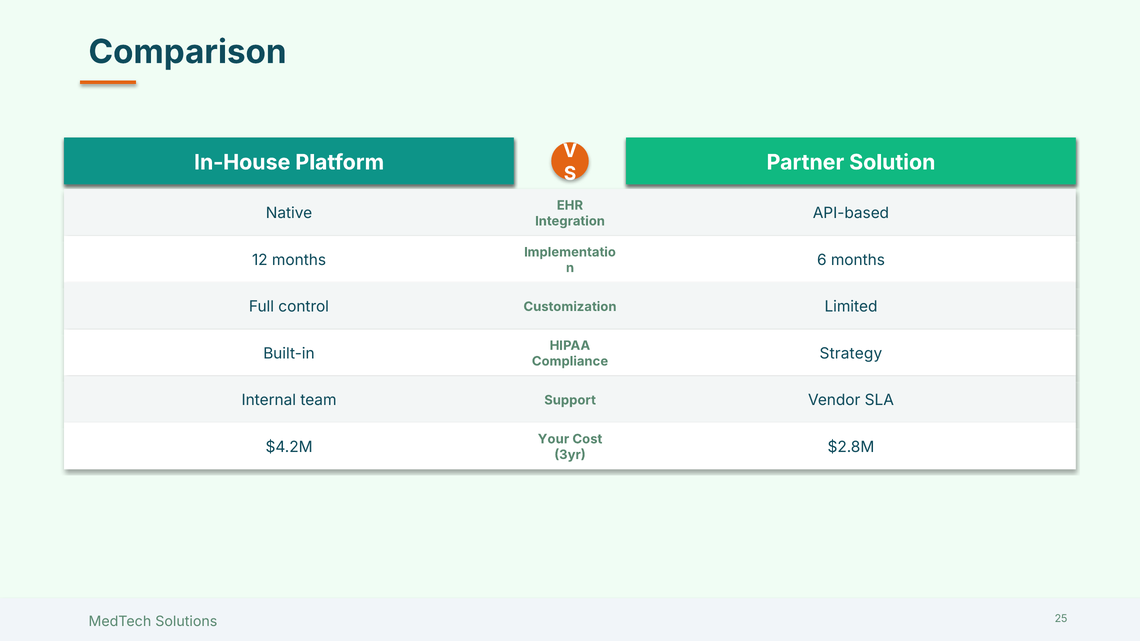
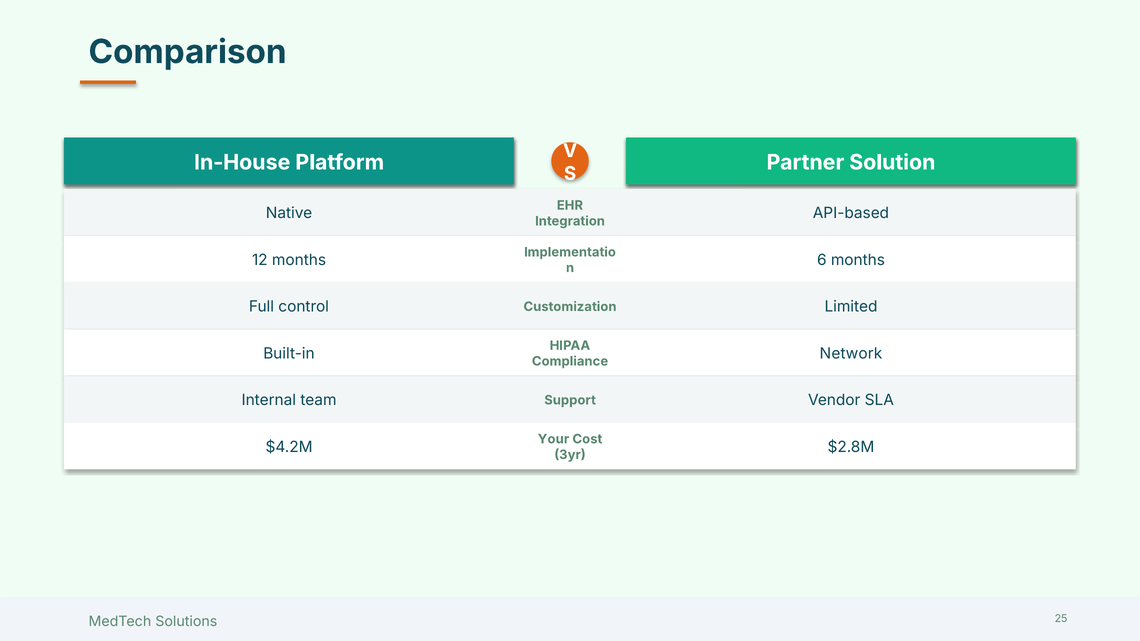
Strategy: Strategy -> Network
